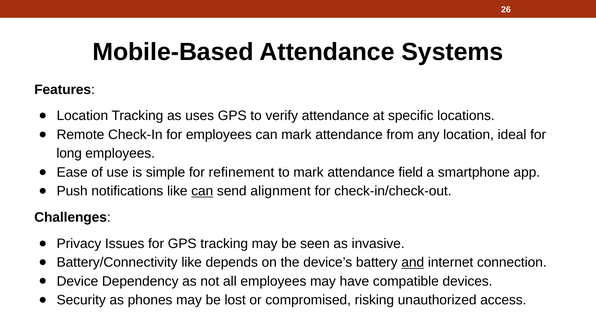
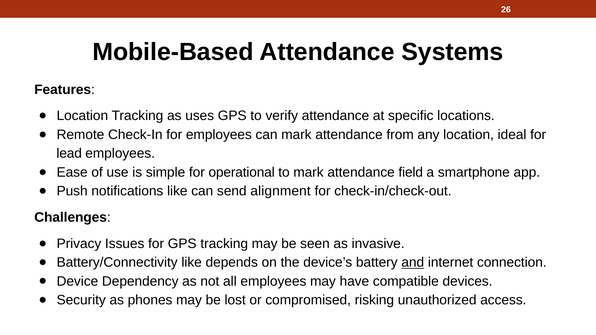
long: long -> lead
refinement: refinement -> operational
can at (202, 191) underline: present -> none
